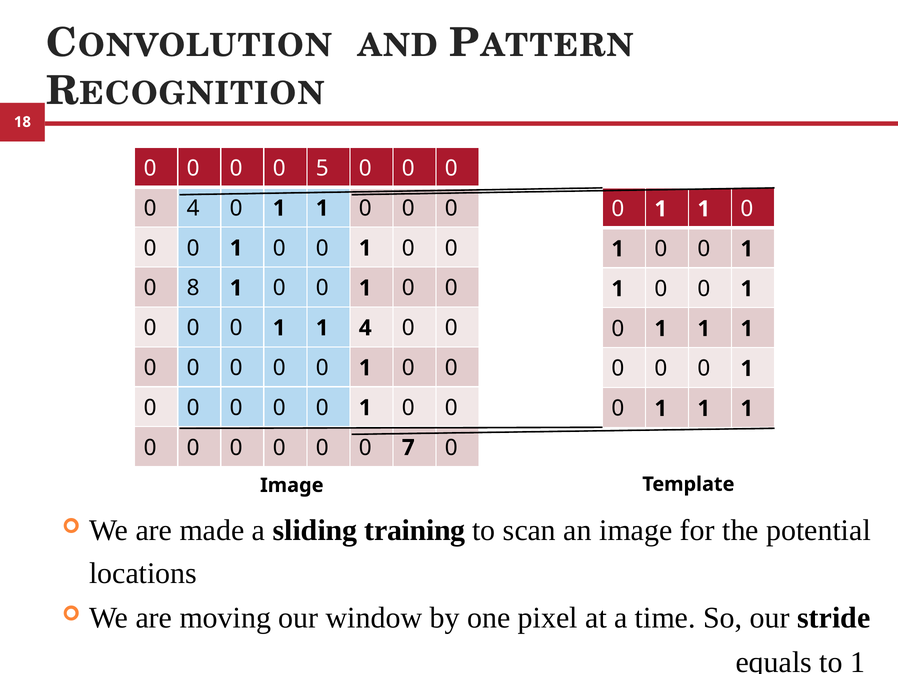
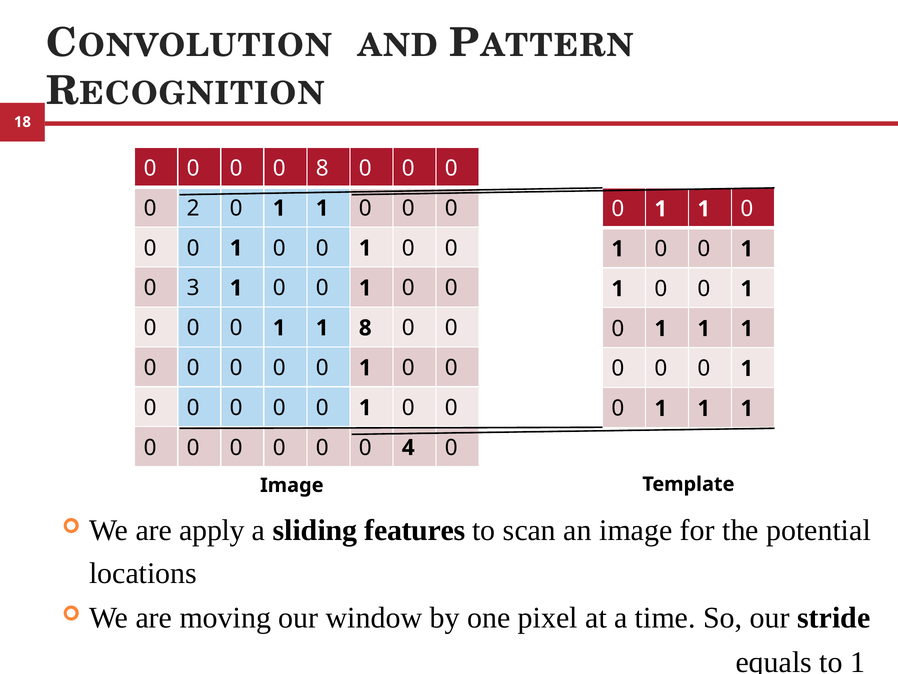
0 5: 5 -> 8
0 4: 4 -> 2
8: 8 -> 3
1 4: 4 -> 8
7: 7 -> 4
made: made -> apply
training: training -> features
